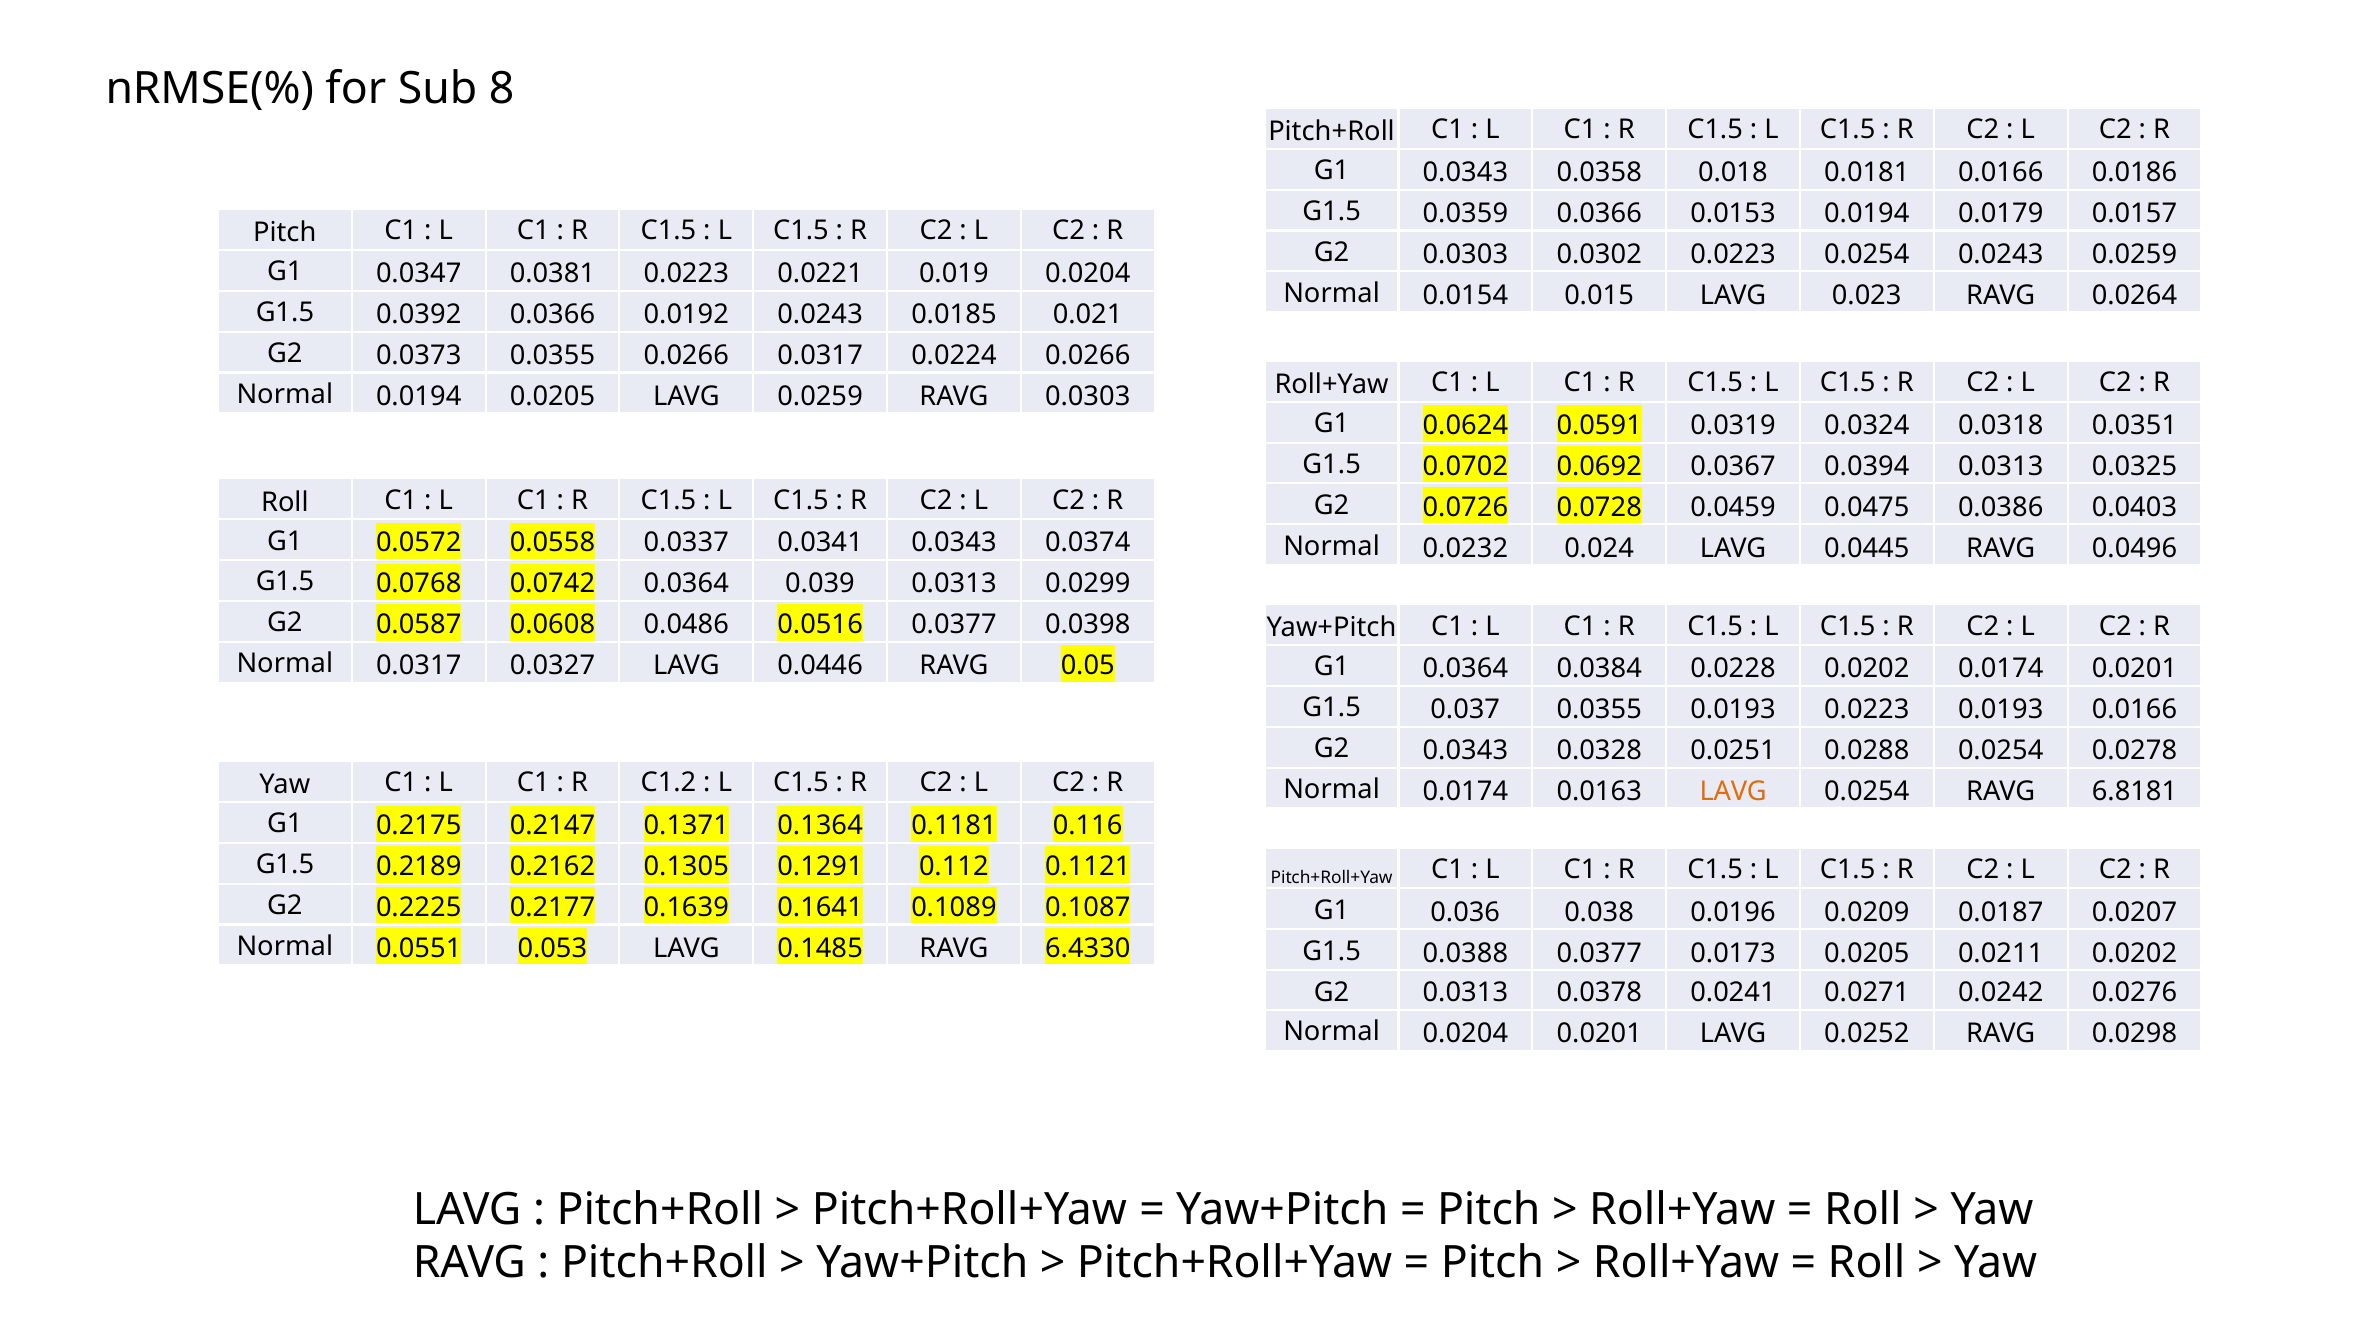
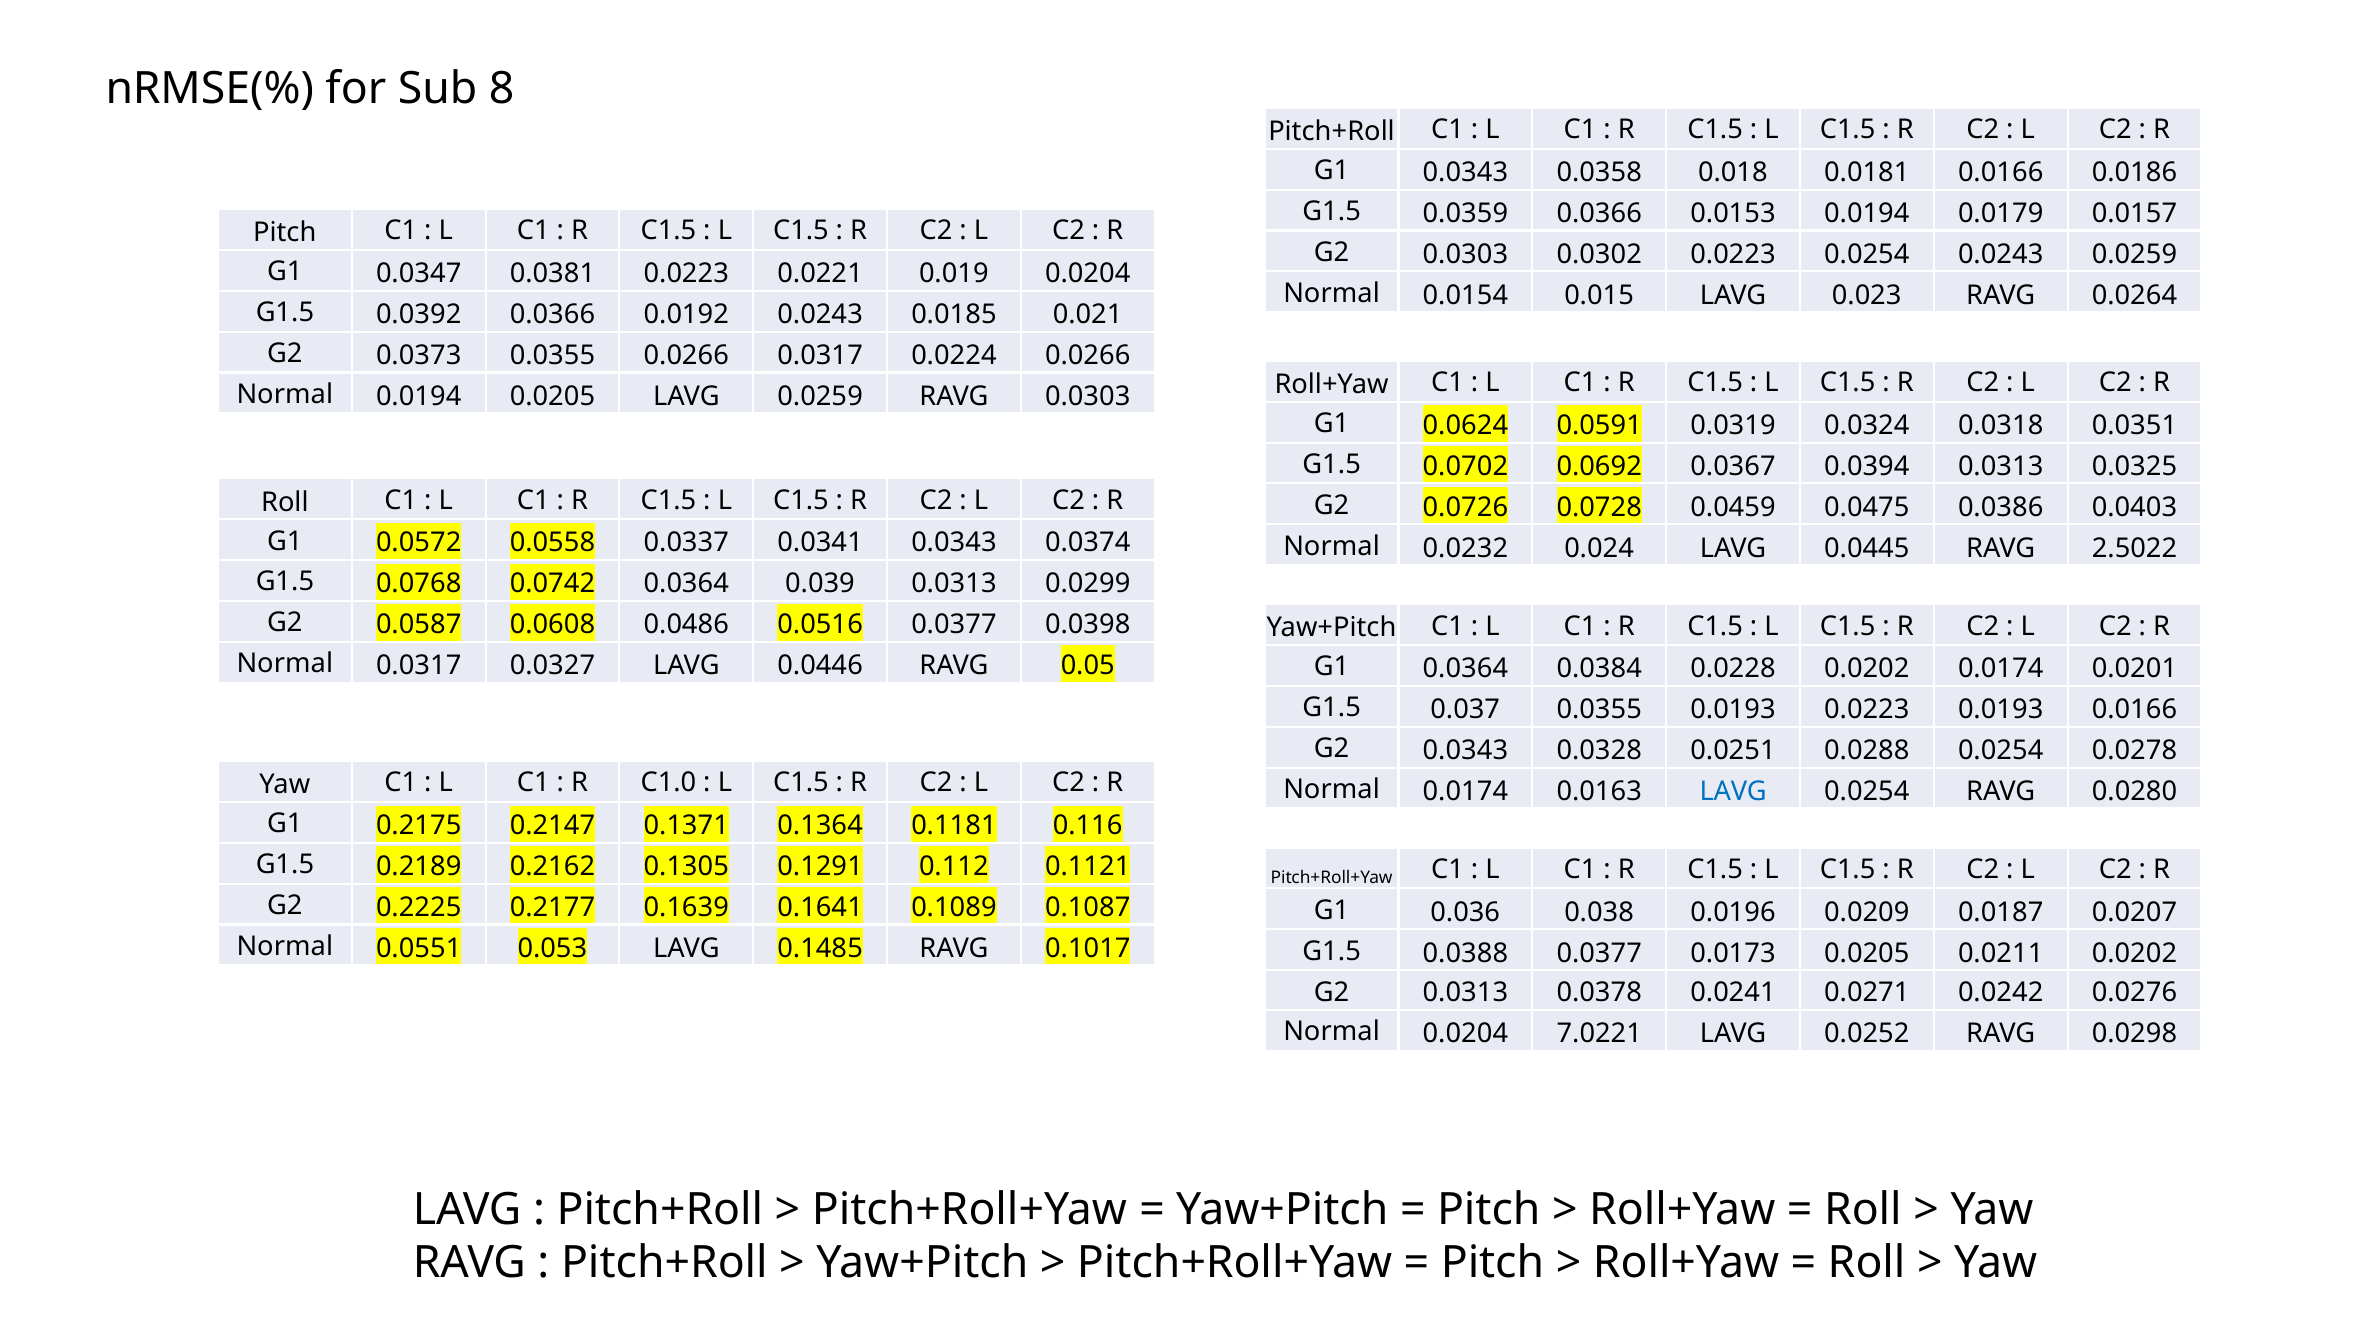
0.0496: 0.0496 -> 2.5022
C1.2: C1.2 -> C1.0
LAVG at (1733, 792) colour: orange -> blue
6.8181: 6.8181 -> 0.0280
6.4330: 6.4330 -> 0.1017
0.0204 0.0201: 0.0201 -> 7.0221
